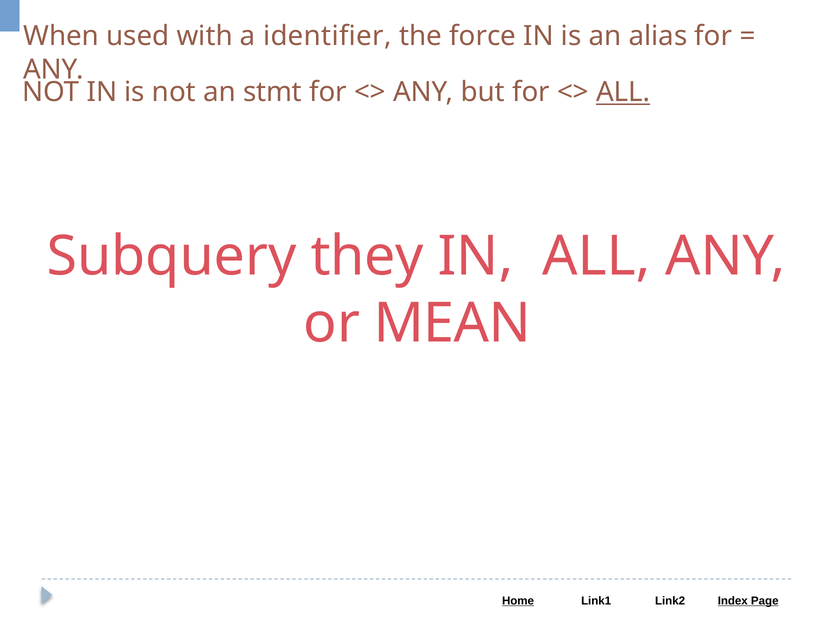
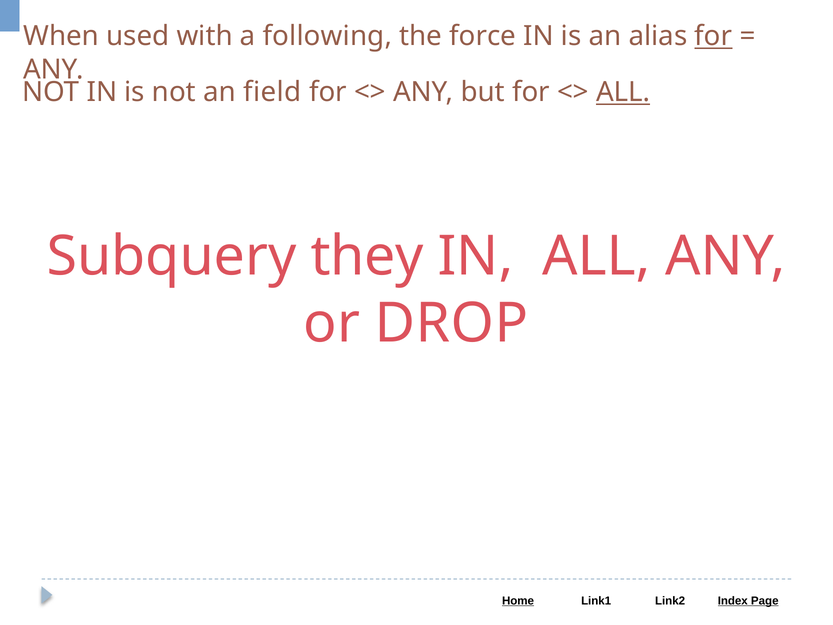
identifier: identifier -> following
for at (713, 36) underline: none -> present
stmt: stmt -> field
MEAN: MEAN -> DROP
